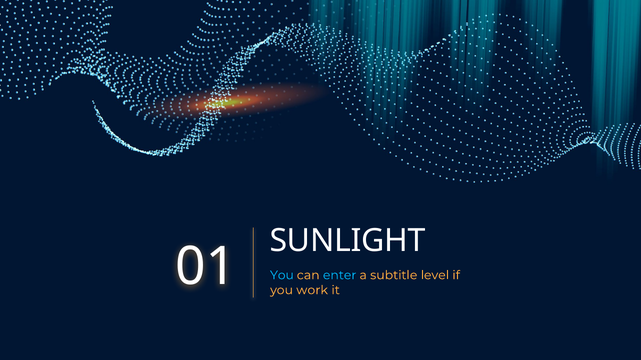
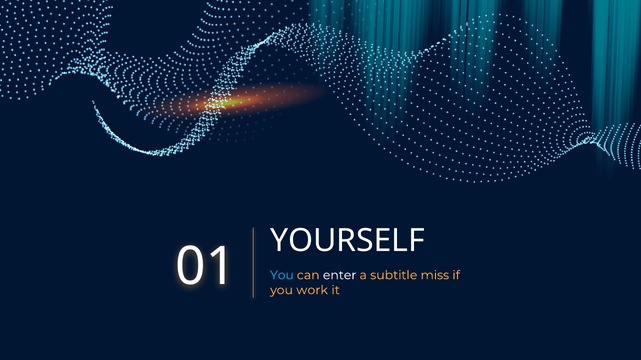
SUNLIGHT: SUNLIGHT -> YOURSELF
enter colour: light blue -> white
level: level -> miss
